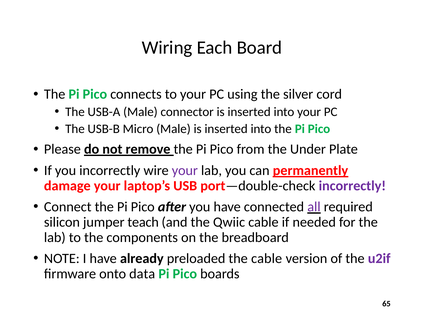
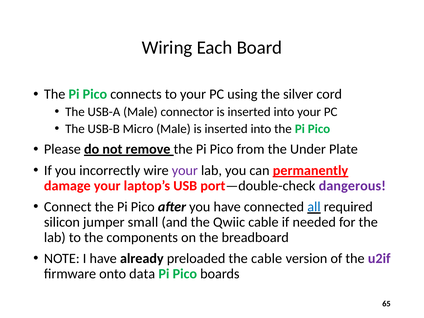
port—double-check incorrectly: incorrectly -> dangerous
all colour: purple -> blue
teach: teach -> small
